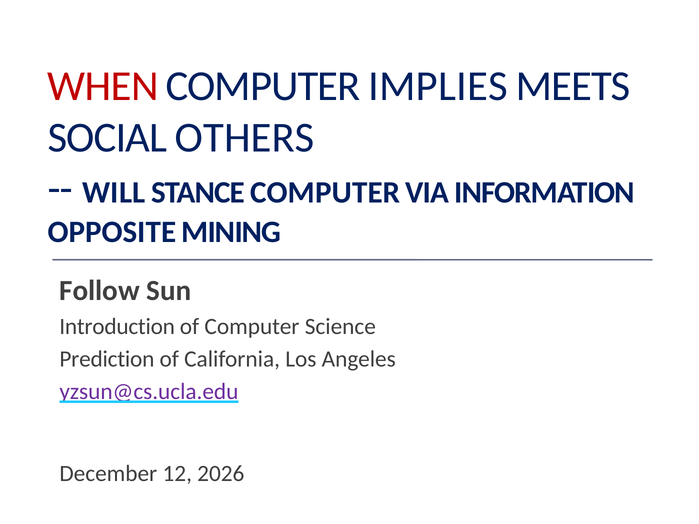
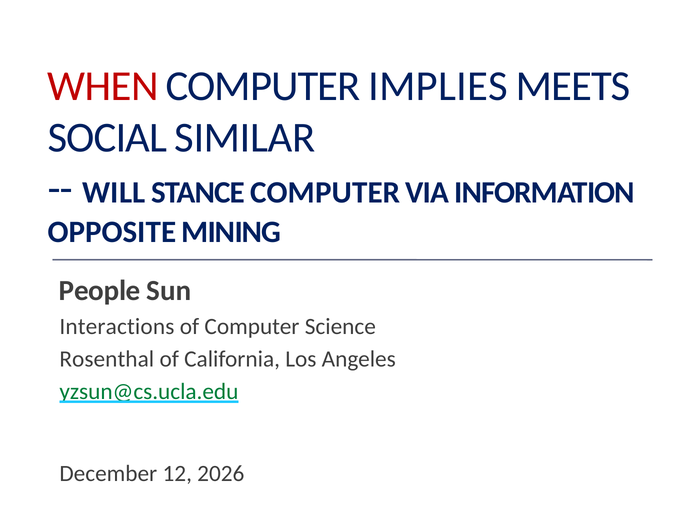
OTHERS: OTHERS -> SIMILAR
Follow: Follow -> People
Introduction: Introduction -> Interactions
Prediction: Prediction -> Rosenthal
yzsun@cs.ucla.edu colour: purple -> green
